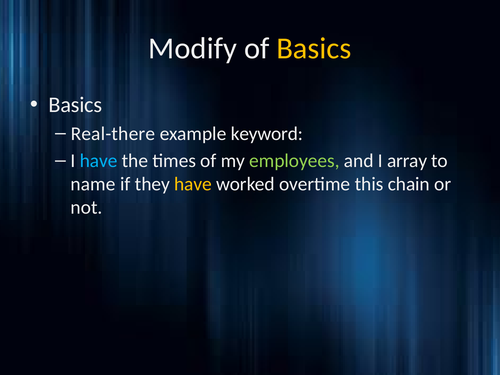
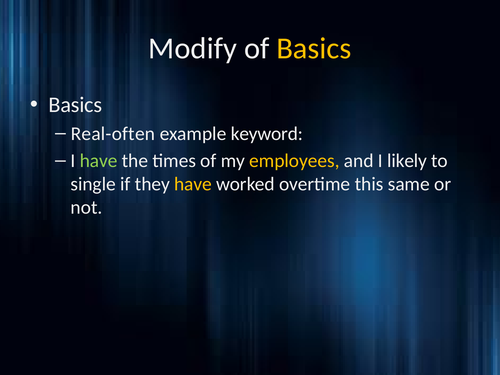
Real-there: Real-there -> Real-often
have at (99, 161) colour: light blue -> light green
employees colour: light green -> yellow
array: array -> likely
name: name -> single
chain: chain -> same
